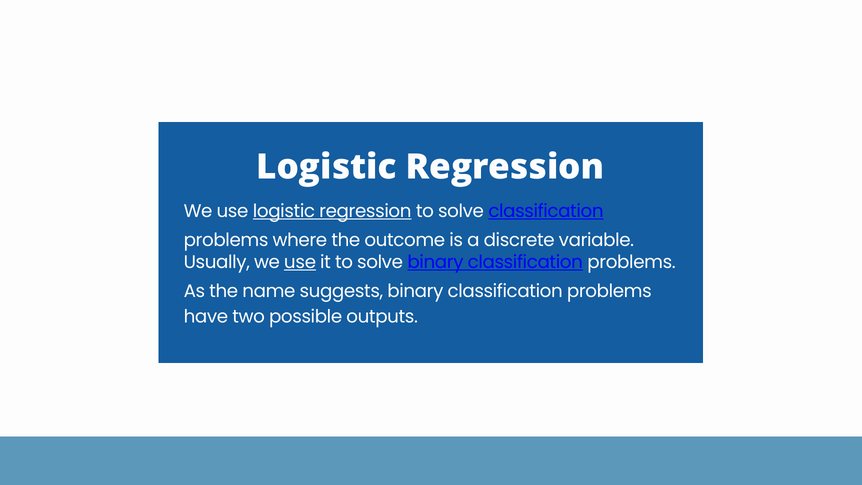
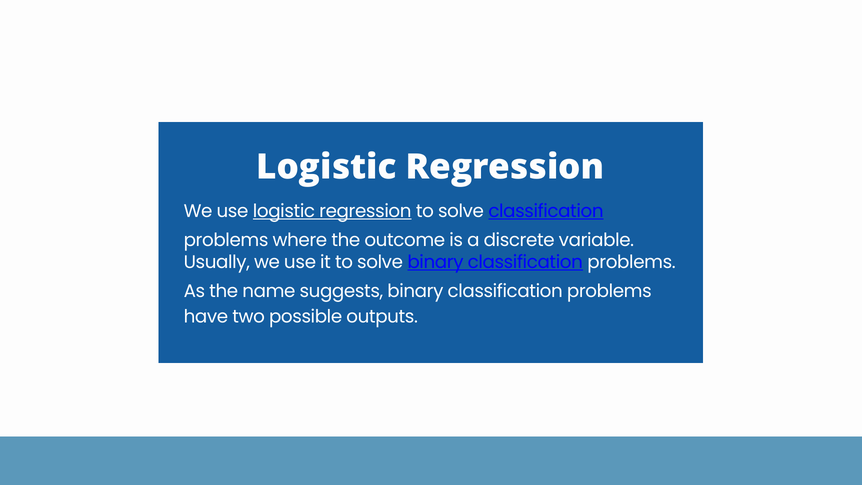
use at (300, 262) underline: present -> none
